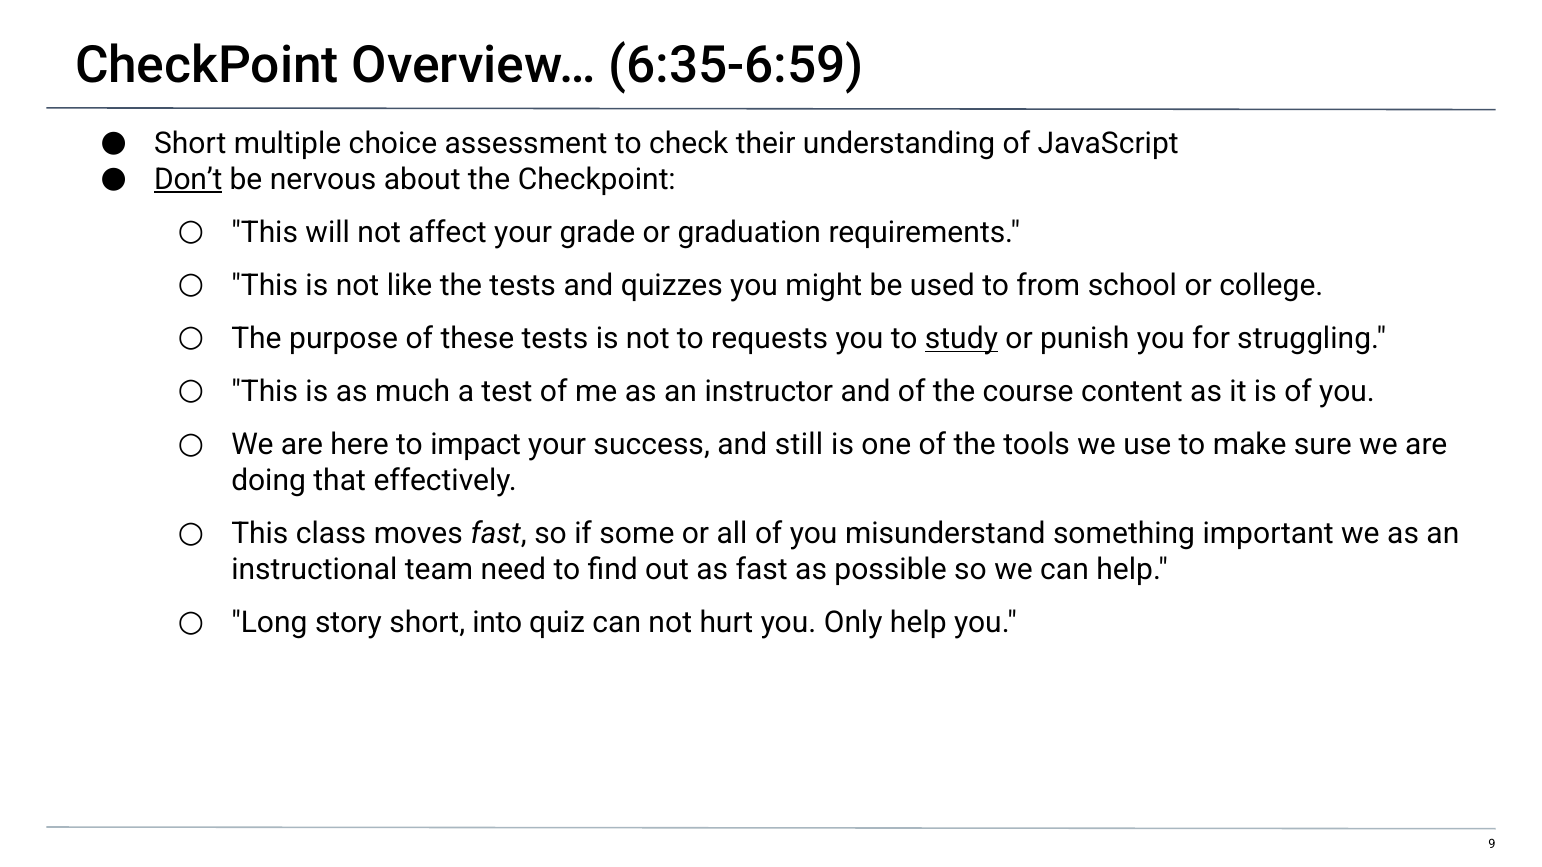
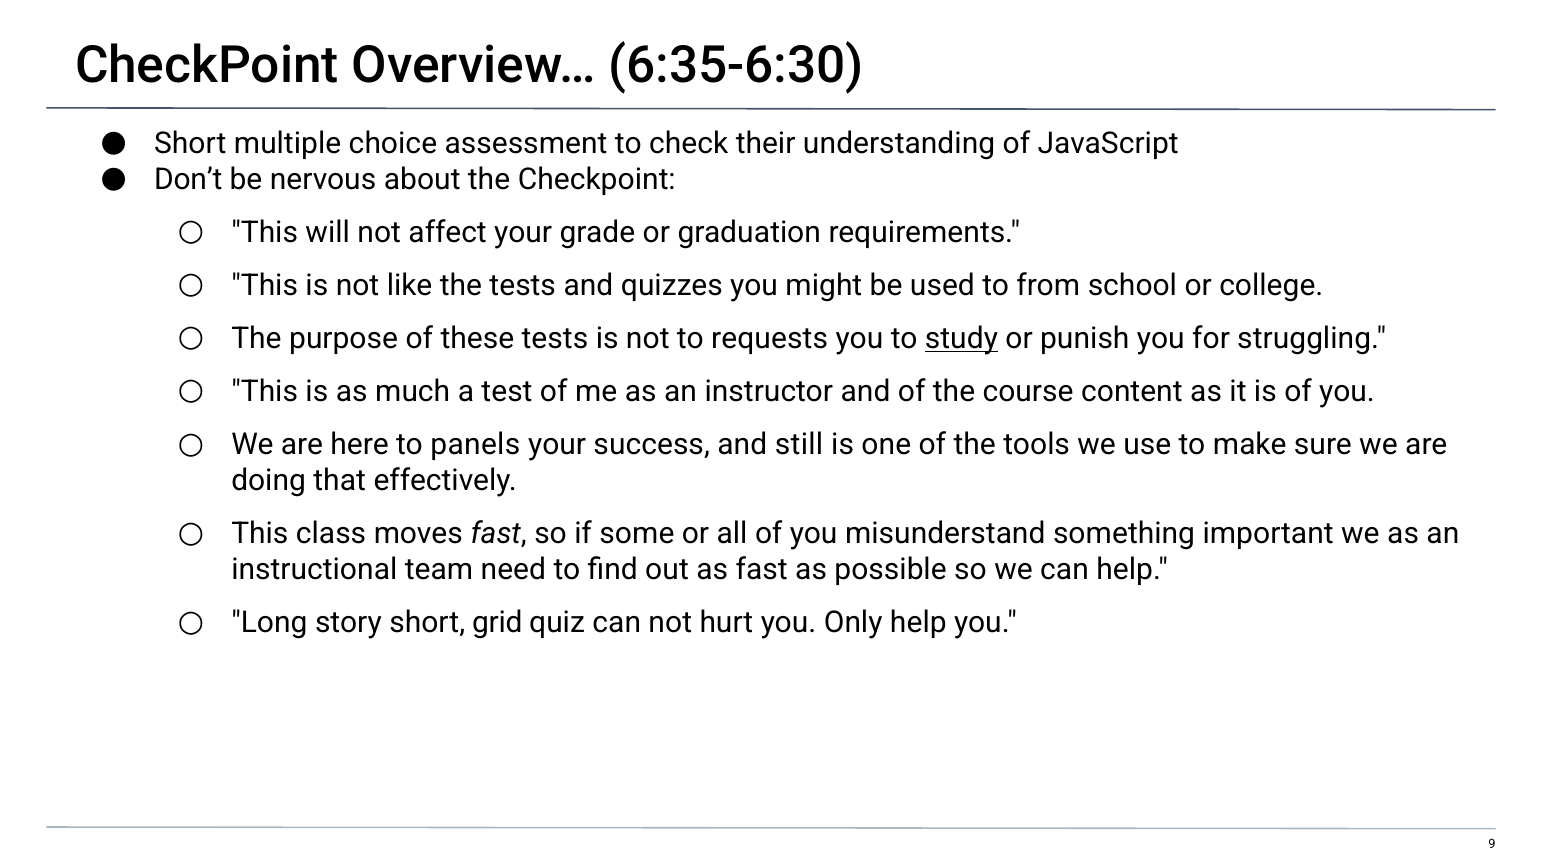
6:35-6:59: 6:35-6:59 -> 6:35-6:30
Don’t underline: present -> none
impact: impact -> panels
into: into -> grid
